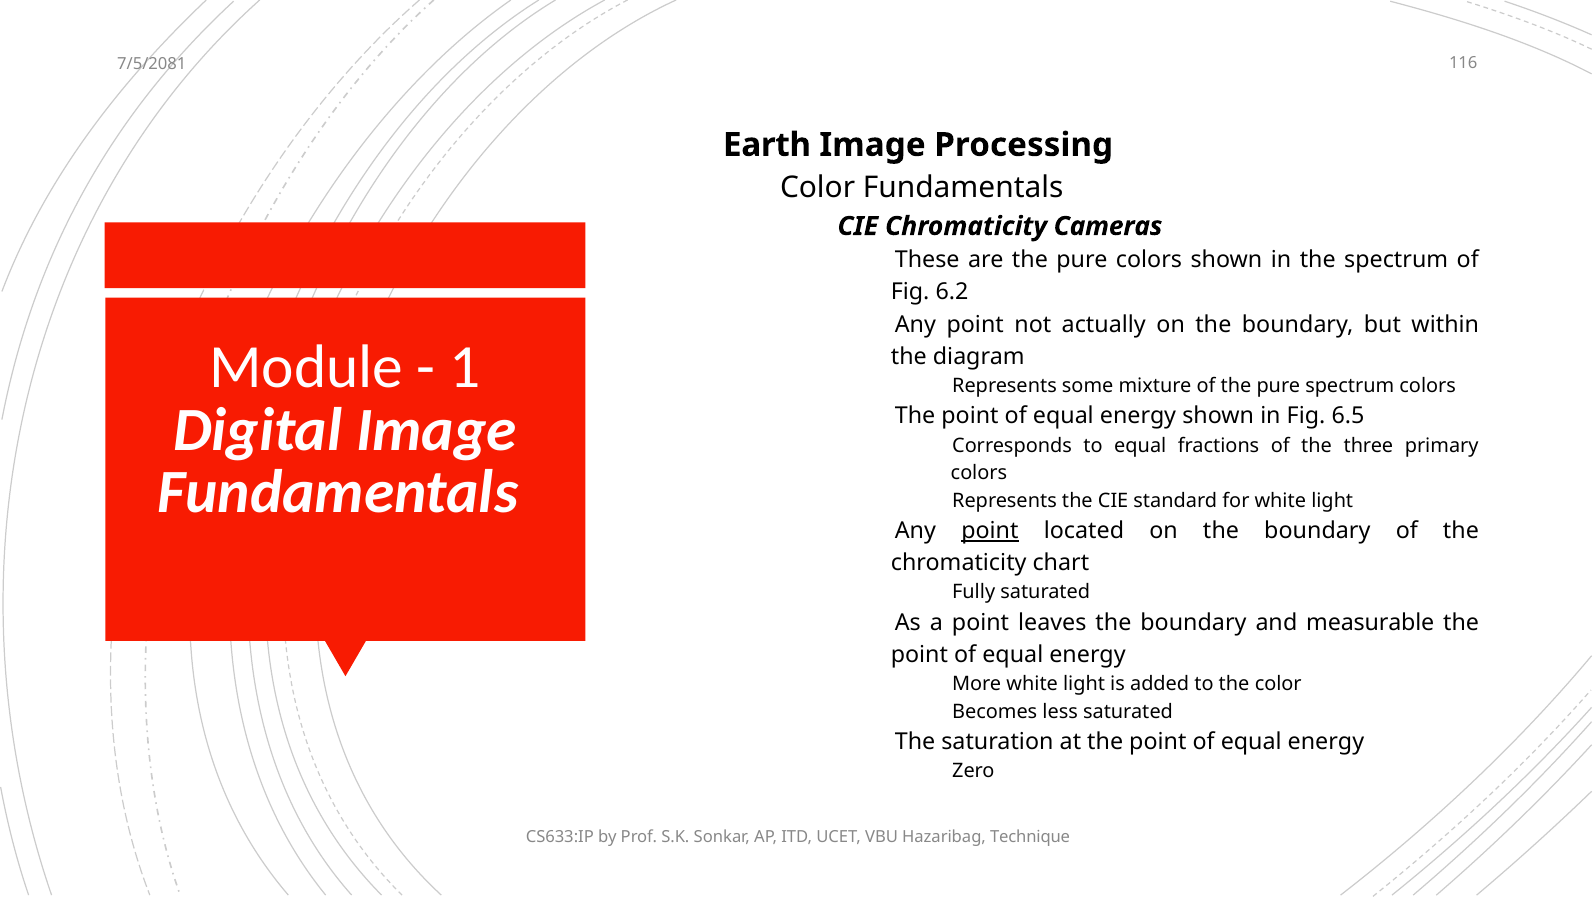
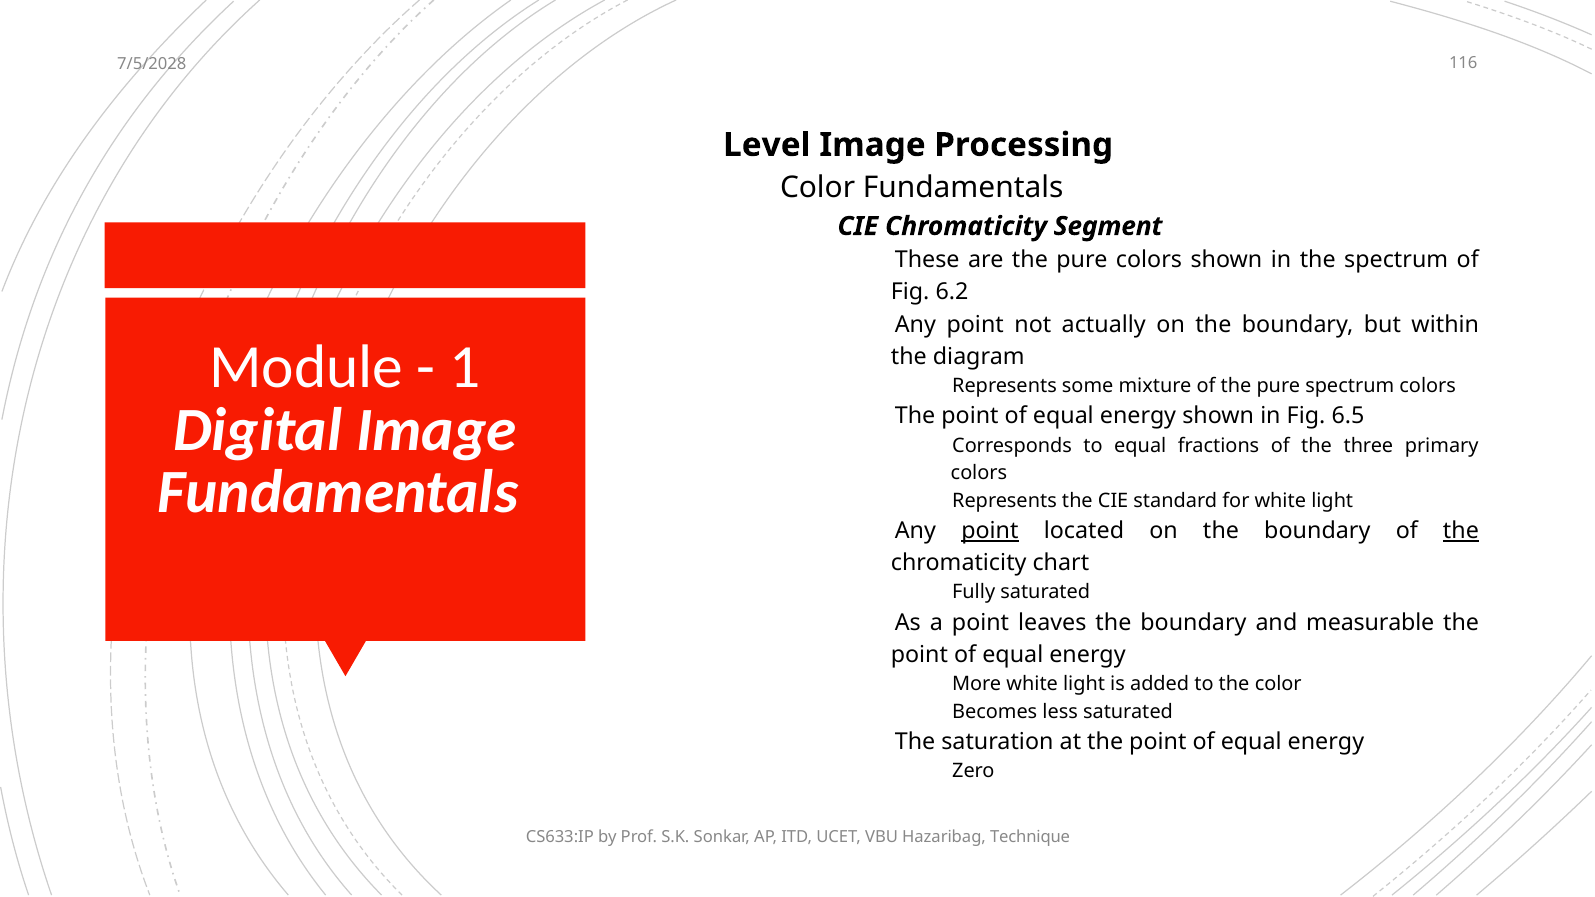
7/5/2081: 7/5/2081 -> 7/5/2028
Earth: Earth -> Level
Cameras: Cameras -> Segment
the at (1461, 531) underline: none -> present
